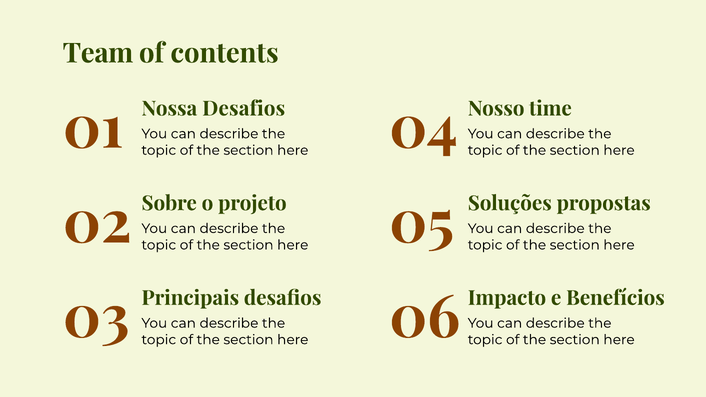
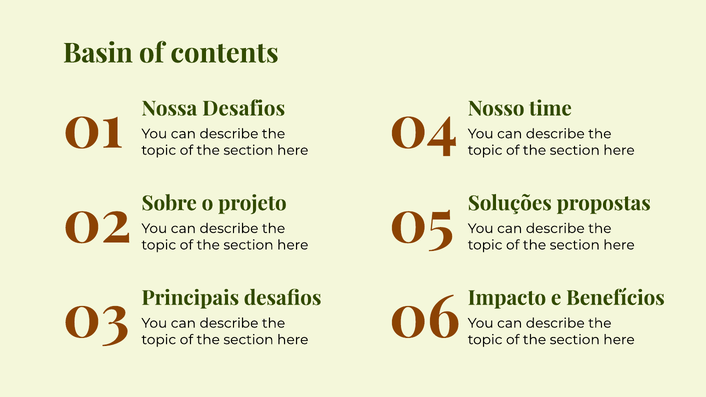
Team: Team -> Basin
